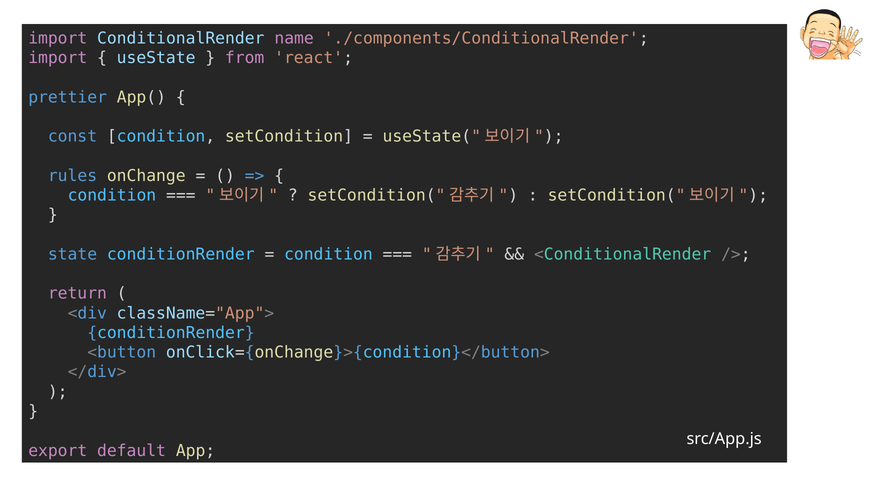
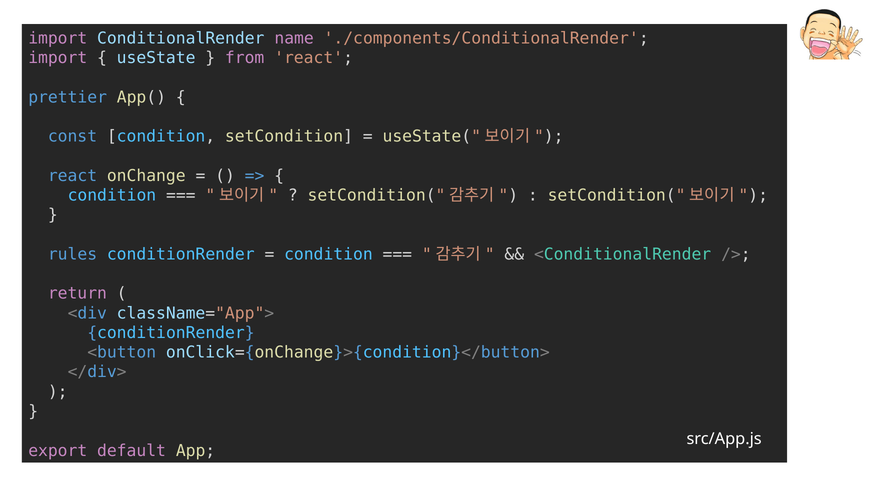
rules at (73, 176): rules -> react
state: state -> rules
